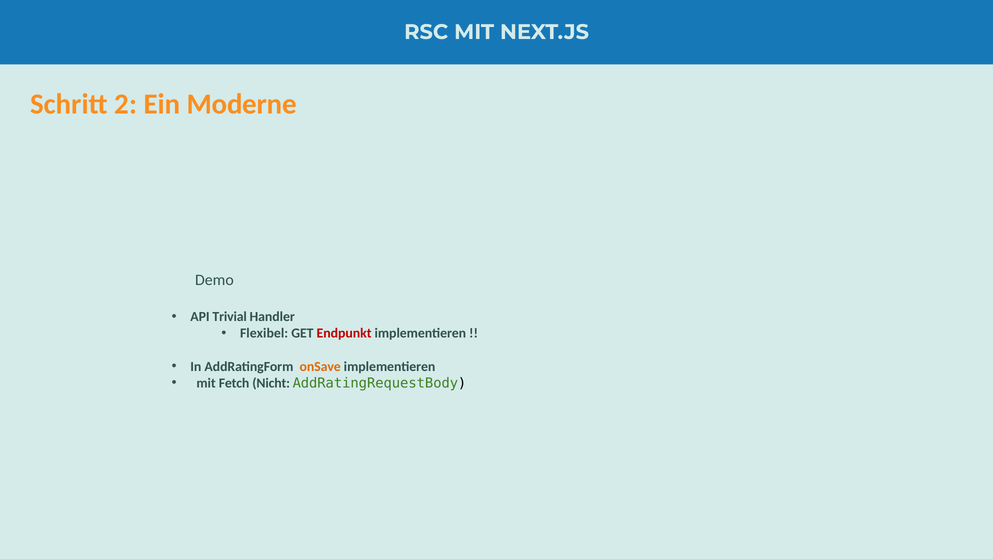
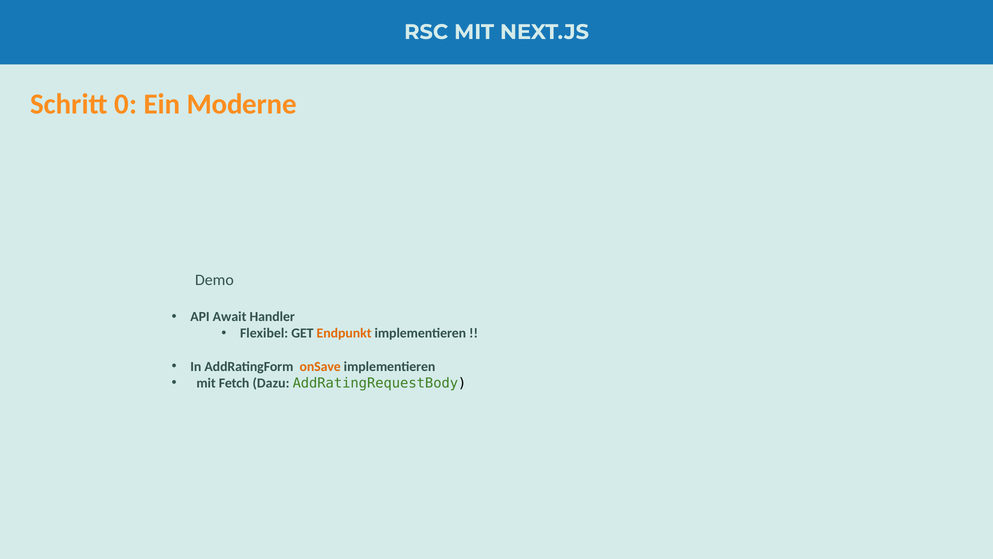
2: 2 -> 0
Trivial: Trivial -> Await
Endpunkt colour: red -> orange
Nicht: Nicht -> Dazu
